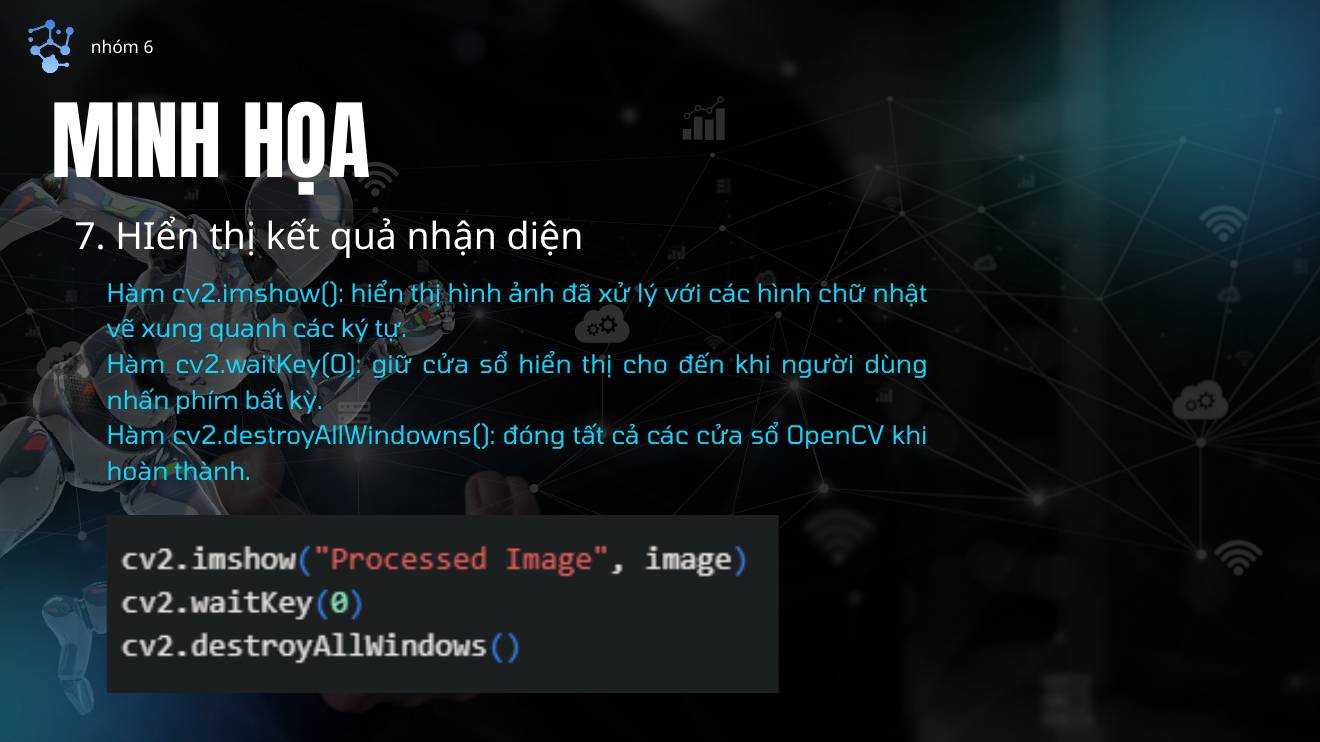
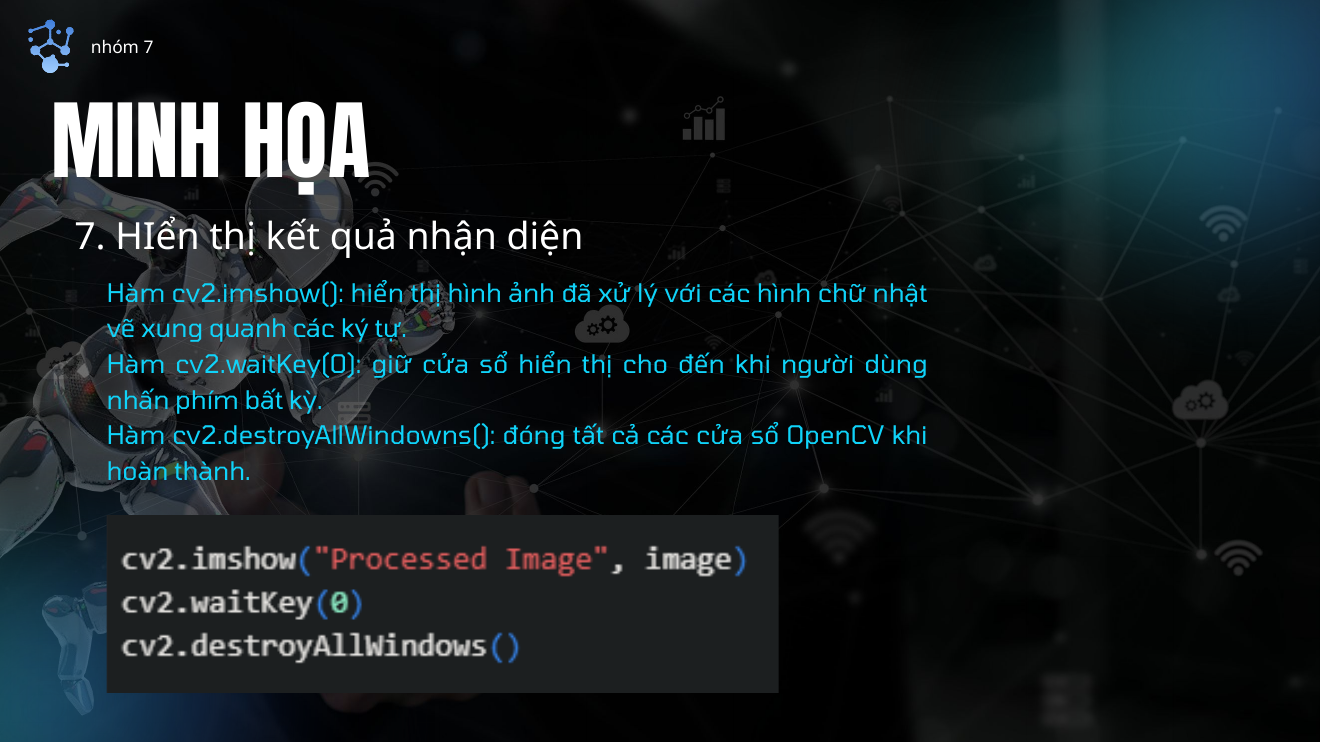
nhóm 6: 6 -> 7
